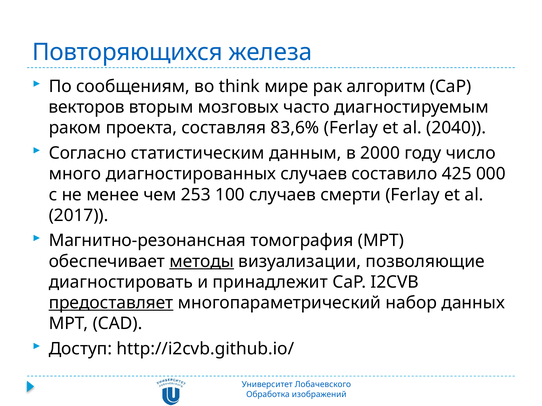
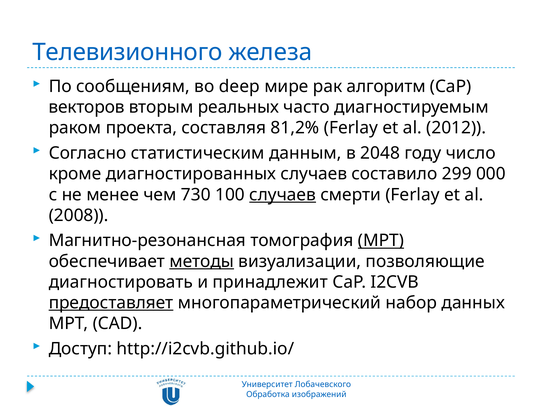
Повторяющихся: Повторяющихся -> Телевизионного
think: think -> deep
мозговых: мозговых -> реальных
83,6%: 83,6% -> 81,2%
2040: 2040 -> 2012
2000: 2000 -> 2048
много: много -> кроме
425: 425 -> 299
253: 253 -> 730
случаев at (283, 195) underline: none -> present
2017: 2017 -> 2008
МРТ at (381, 241) underline: none -> present
